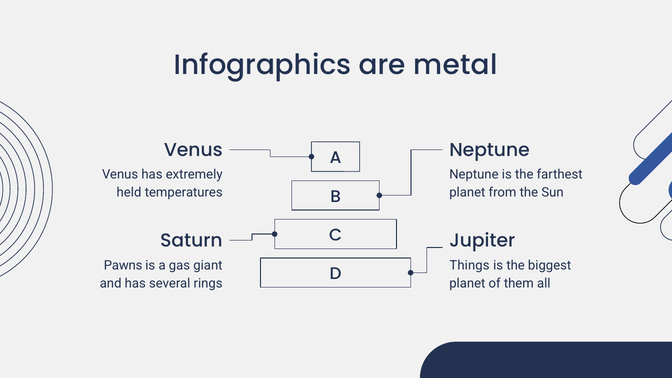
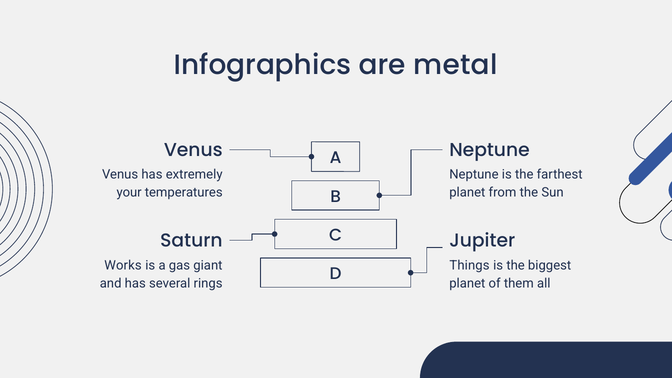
held: held -> your
Pawns: Pawns -> Works
